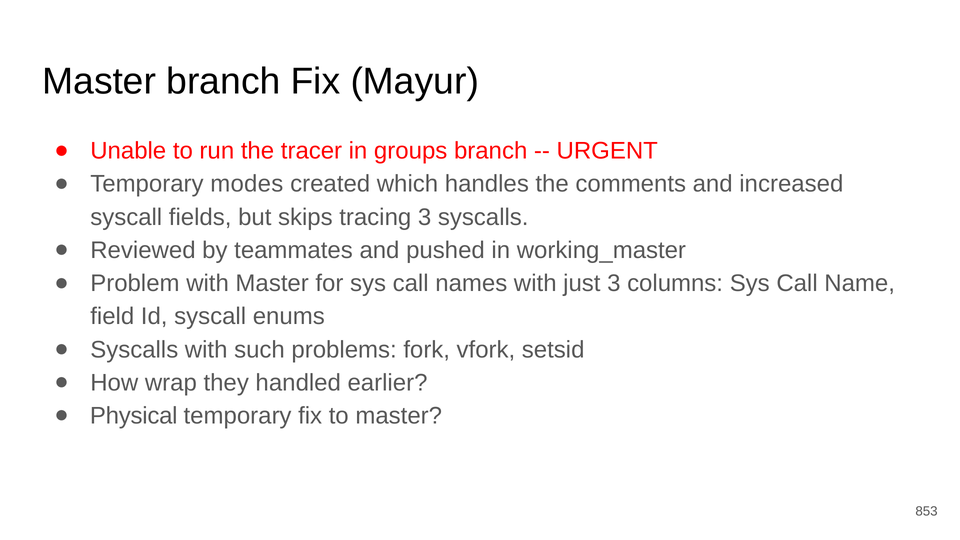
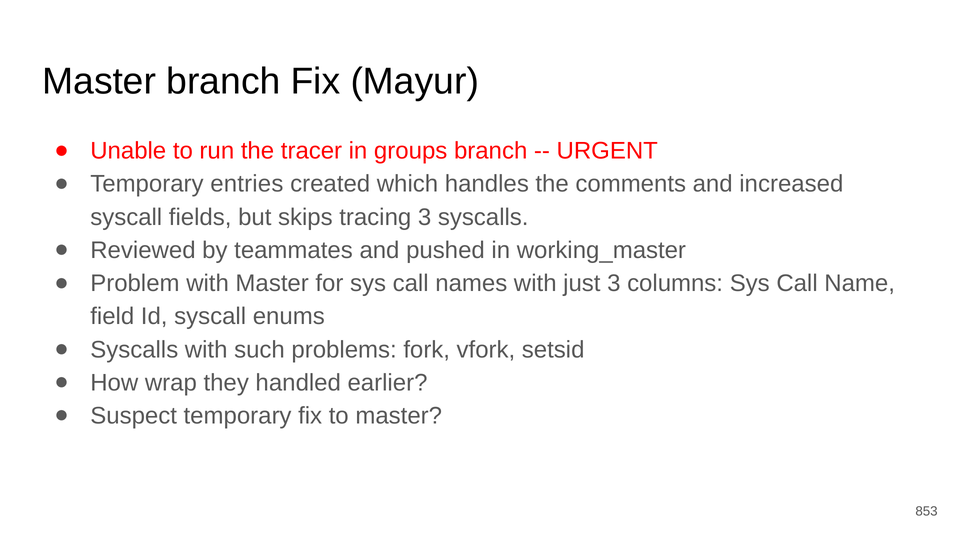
modes: modes -> entries
Physical: Physical -> Suspect
